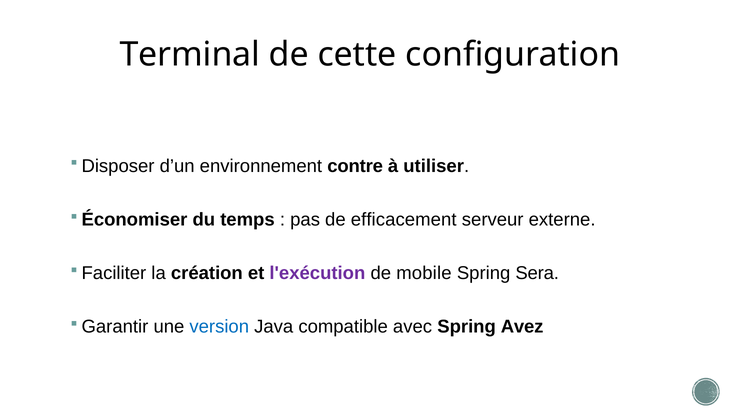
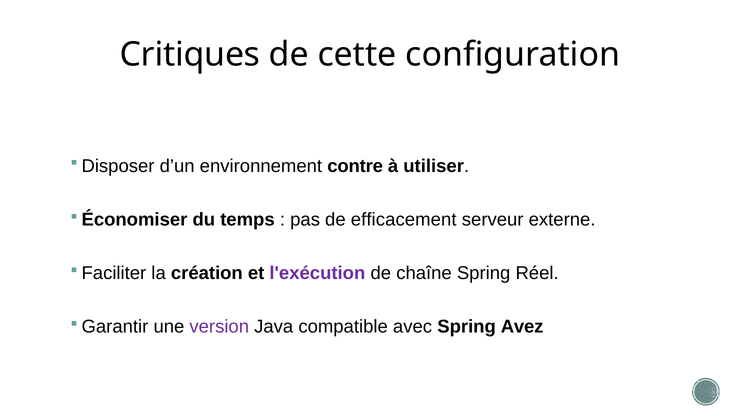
Terminal: Terminal -> Critiques
mobile: mobile -> chaîne
Sera: Sera -> Réel
version colour: blue -> purple
